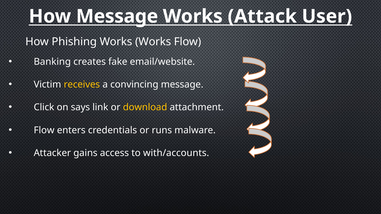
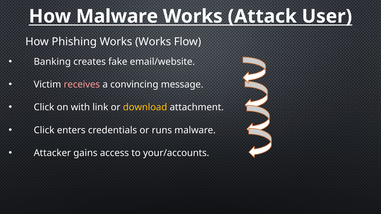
How Message: Message -> Malware
receives colour: yellow -> pink
says: says -> with
Flow at (44, 130): Flow -> Click
with/accounts: with/accounts -> your/accounts
